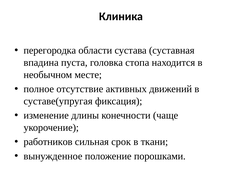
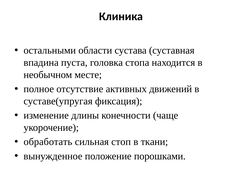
перегородка: перегородка -> остальными
работников: работников -> обработать
срок: срок -> стоп
